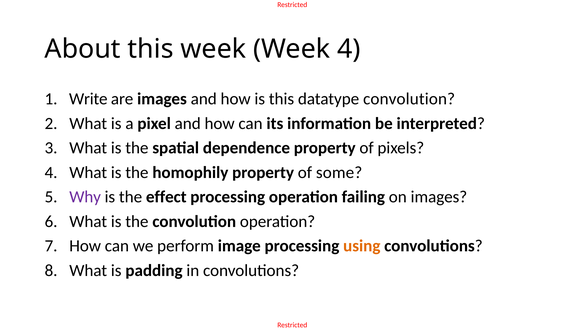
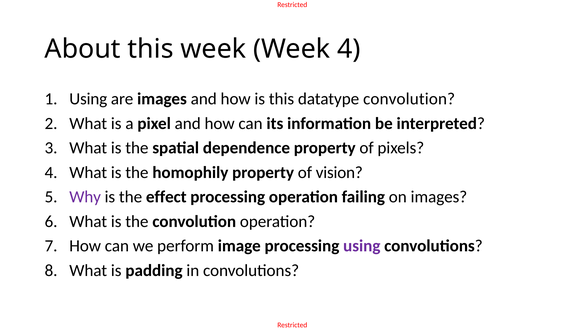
Write at (88, 99): Write -> Using
some: some -> vision
using at (362, 246) colour: orange -> purple
